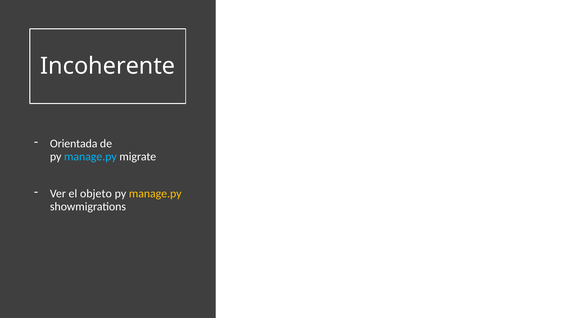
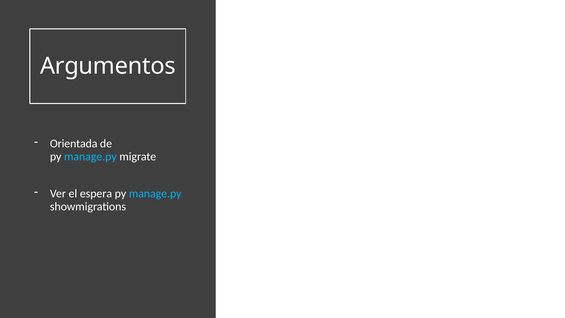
Incoherente: Incoherente -> Argumentos
objeto: objeto -> espera
manage.py at (155, 194) colour: yellow -> light blue
